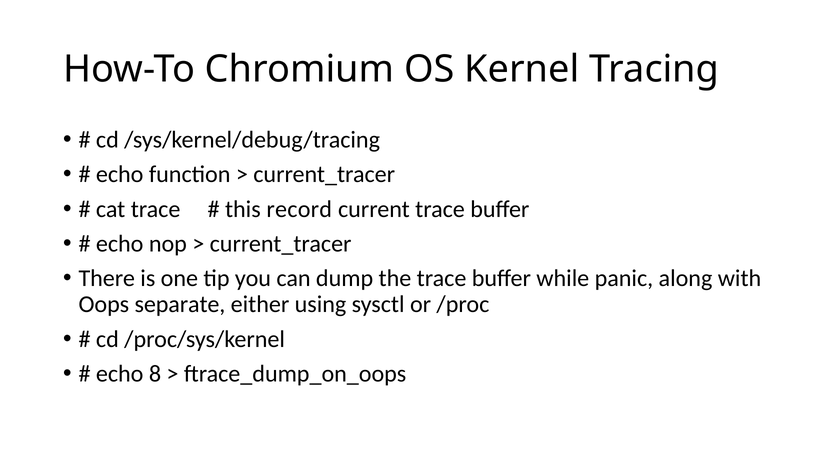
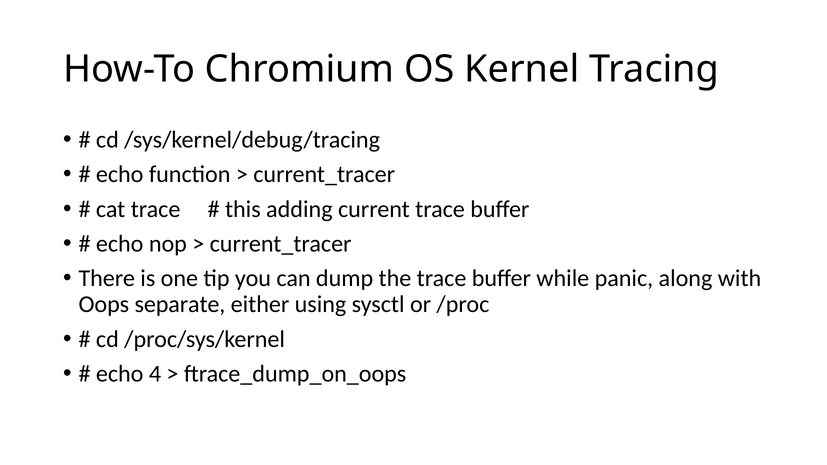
record: record -> adding
8: 8 -> 4
